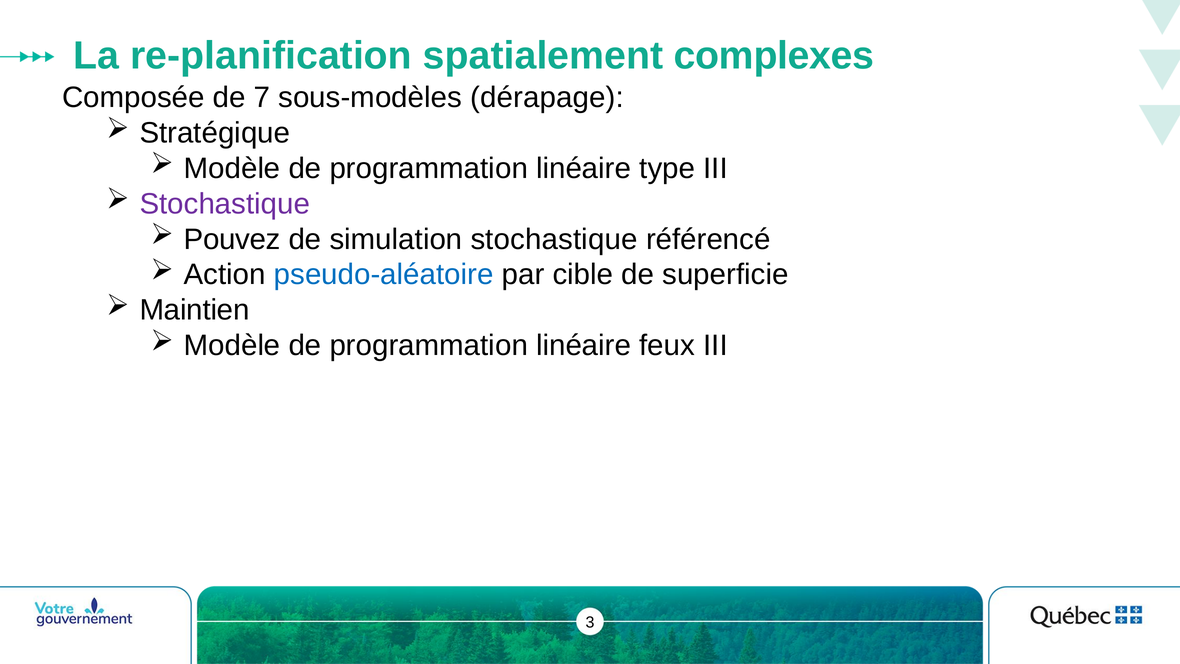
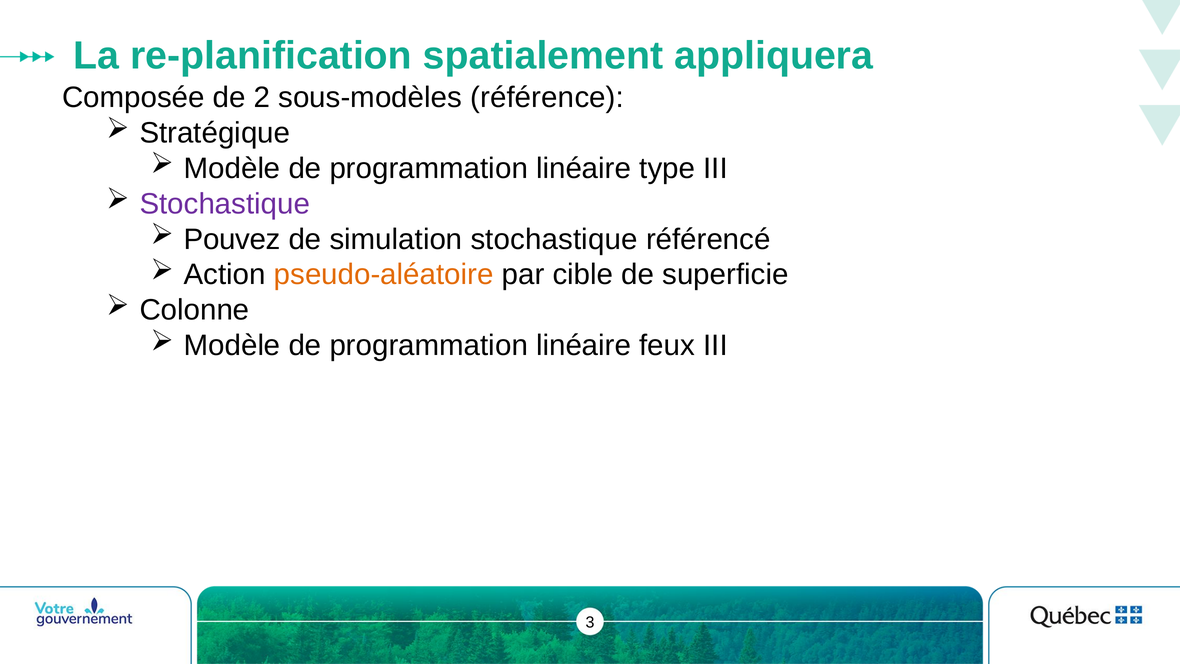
complexes: complexes -> appliquera
7: 7 -> 2
dérapage: dérapage -> référence
pseudo-aléatoire colour: blue -> orange
Maintien: Maintien -> Colonne
